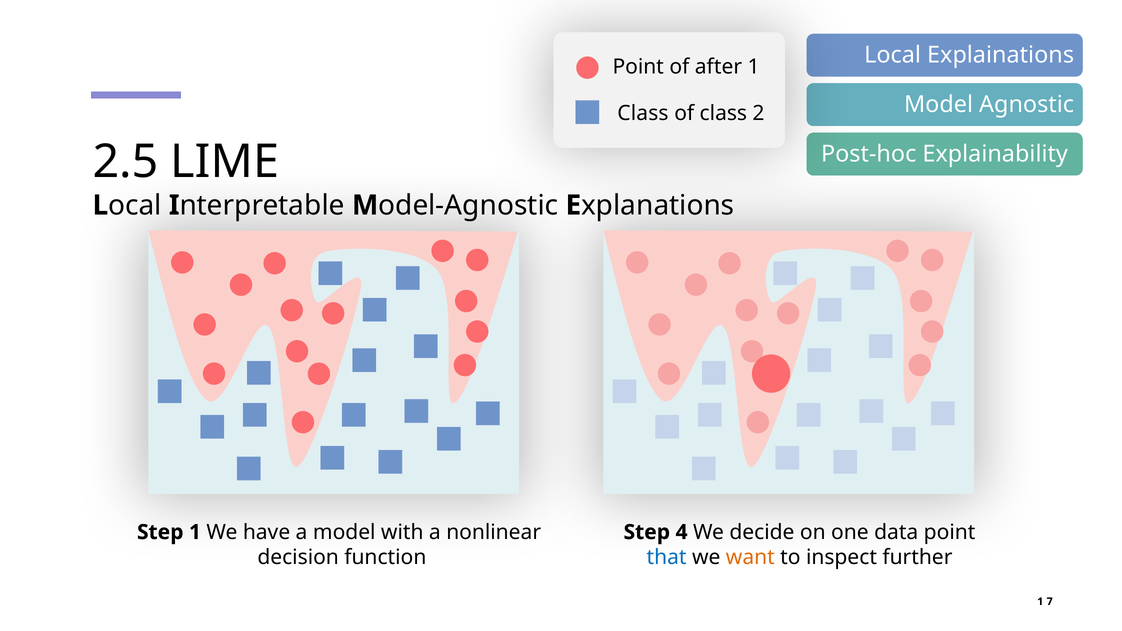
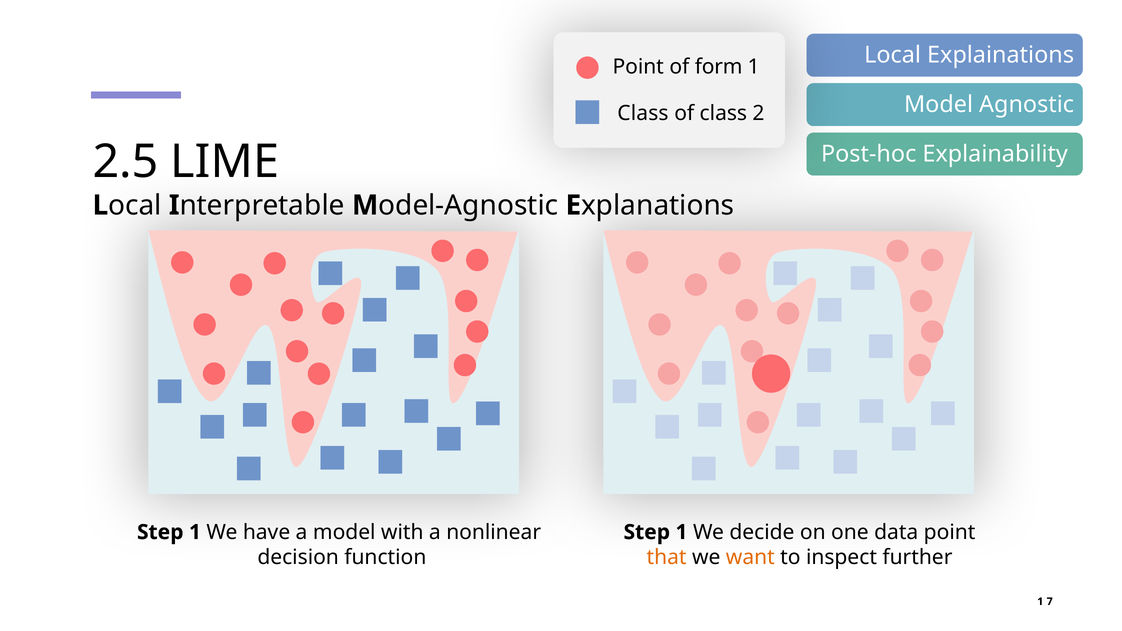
after: after -> form
4 at (682, 532): 4 -> 1
that colour: blue -> orange
